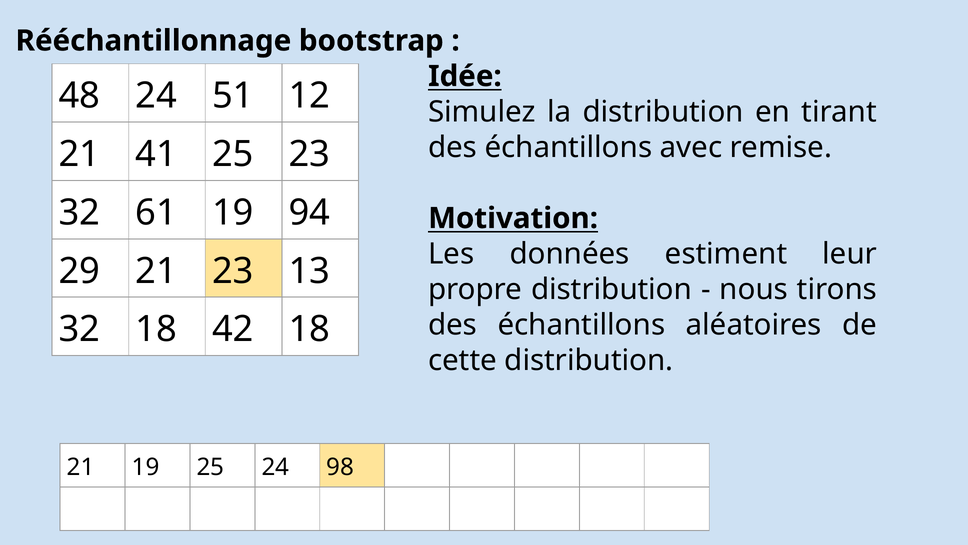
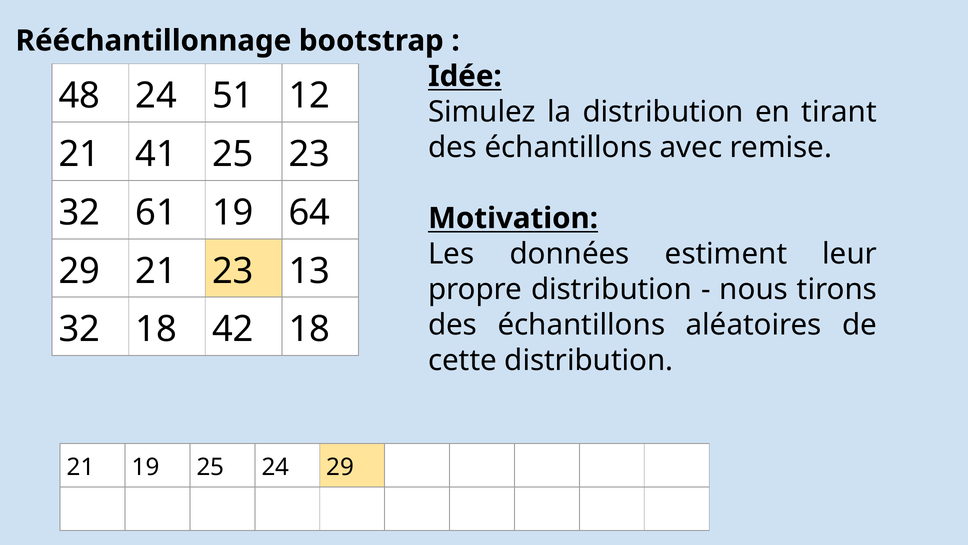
94: 94 -> 64
24 98: 98 -> 29
